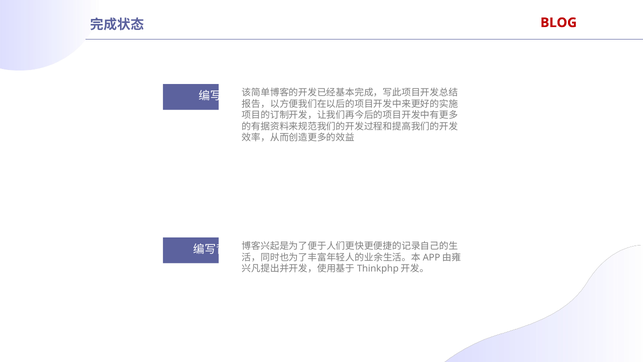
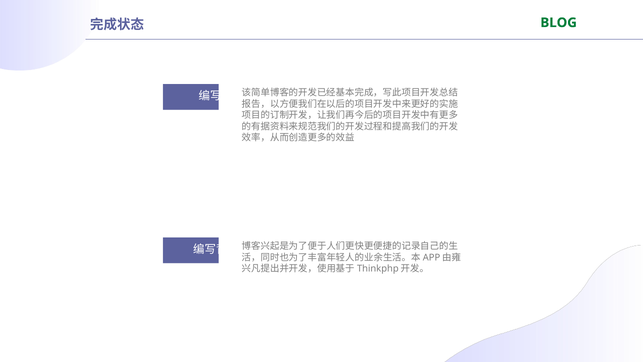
BLOG colour: red -> green
